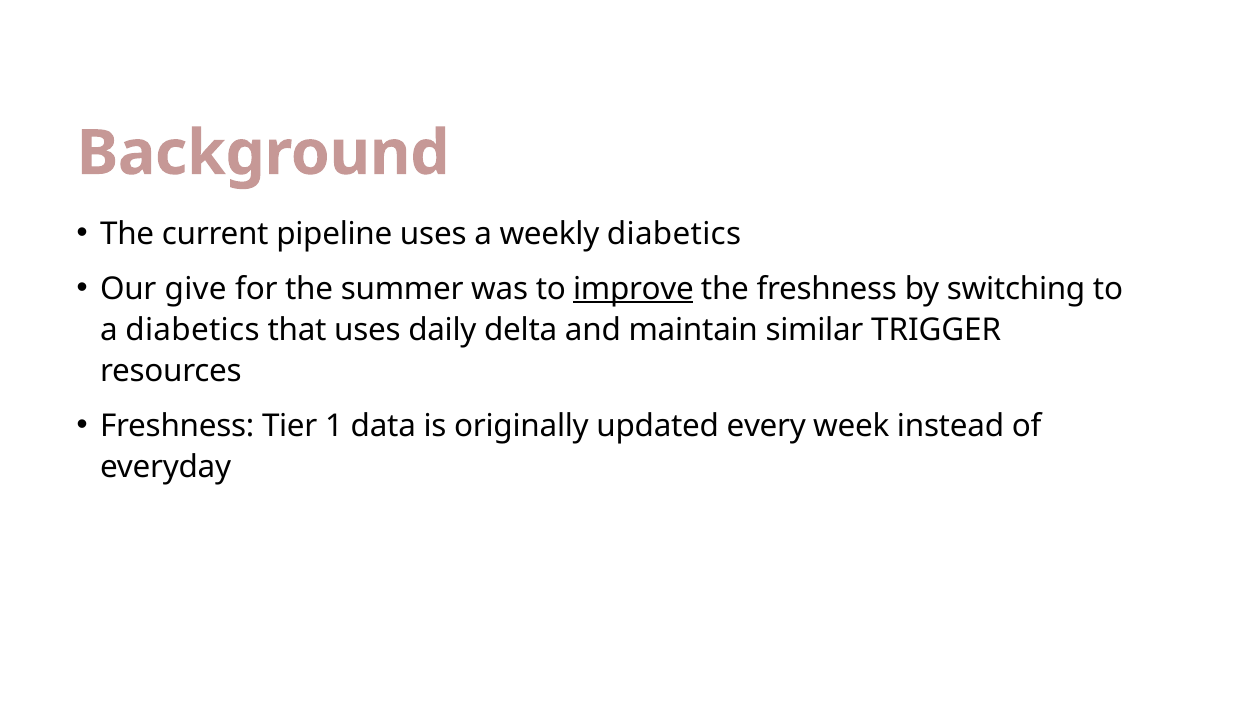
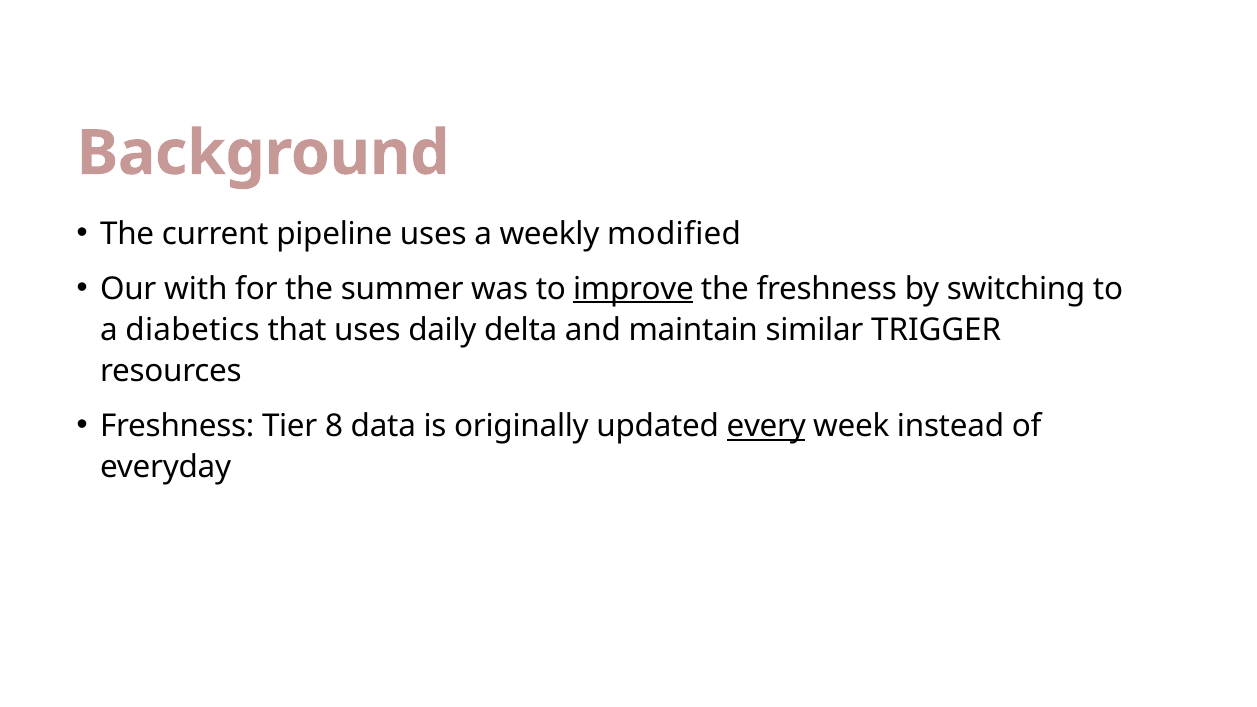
weekly diabetics: diabetics -> modified
give: give -> with
1: 1 -> 8
every underline: none -> present
